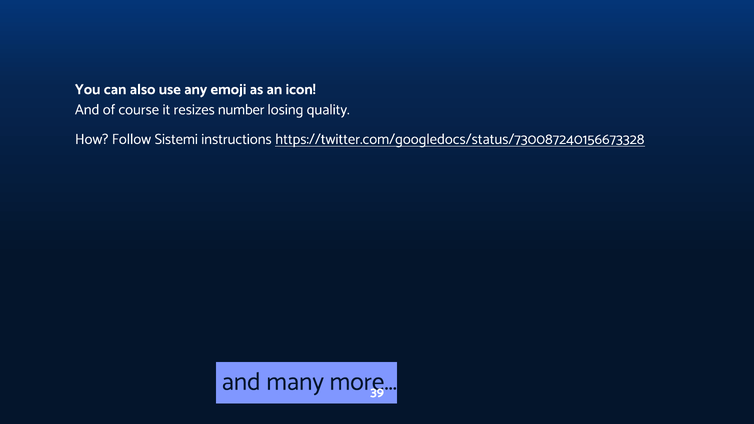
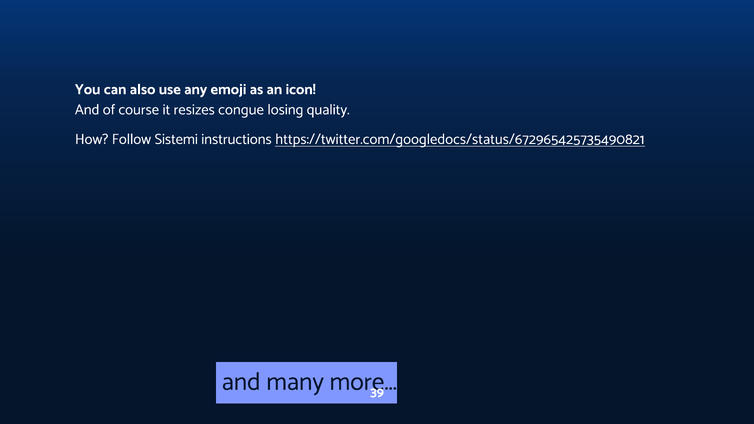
number: number -> congue
https://twitter.com/googledocs/status/730087240156673328: https://twitter.com/googledocs/status/730087240156673328 -> https://twitter.com/googledocs/status/672965425735490821
